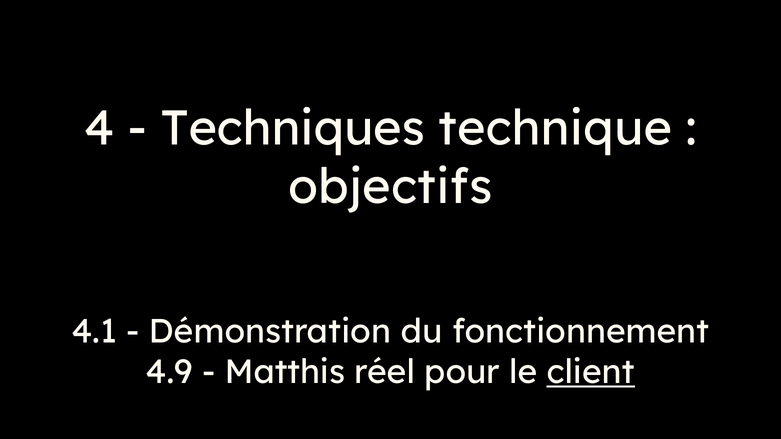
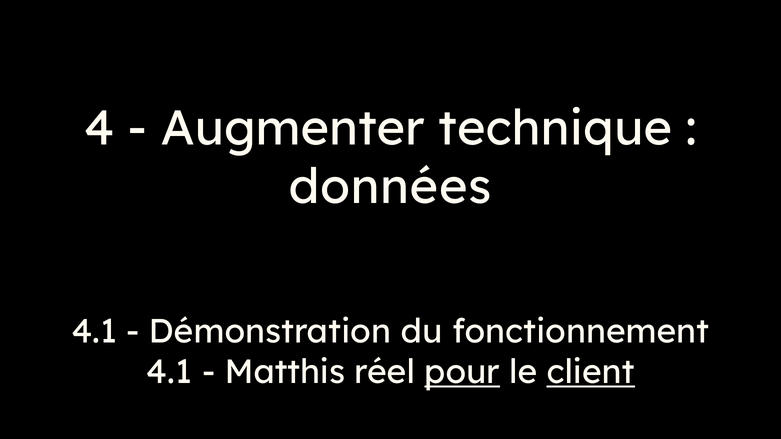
Techniques: Techniques -> Augmenter
objectifs: objectifs -> données
4.9 at (169, 372): 4.9 -> 4.1
pour underline: none -> present
